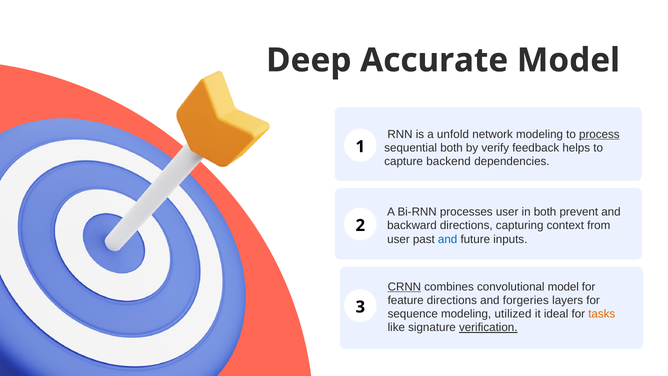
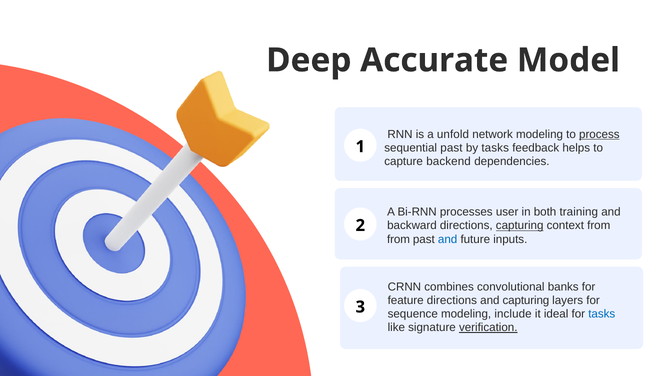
sequential both: both -> past
by verify: verify -> tasks
prevent: prevent -> training
capturing at (520, 226) underline: none -> present
user at (398, 239): user -> from
CRNN underline: present -> none
convolutional model: model -> banks
and forgeries: forgeries -> capturing
utilized: utilized -> include
tasks at (602, 314) colour: orange -> blue
